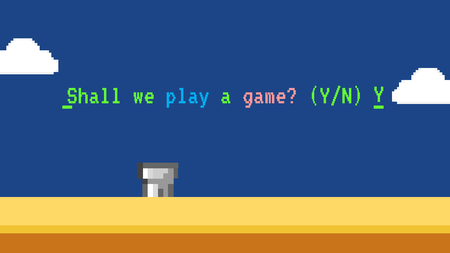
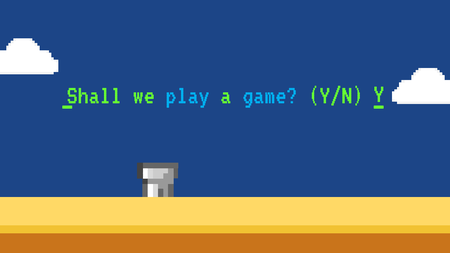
game colour: pink -> light blue
